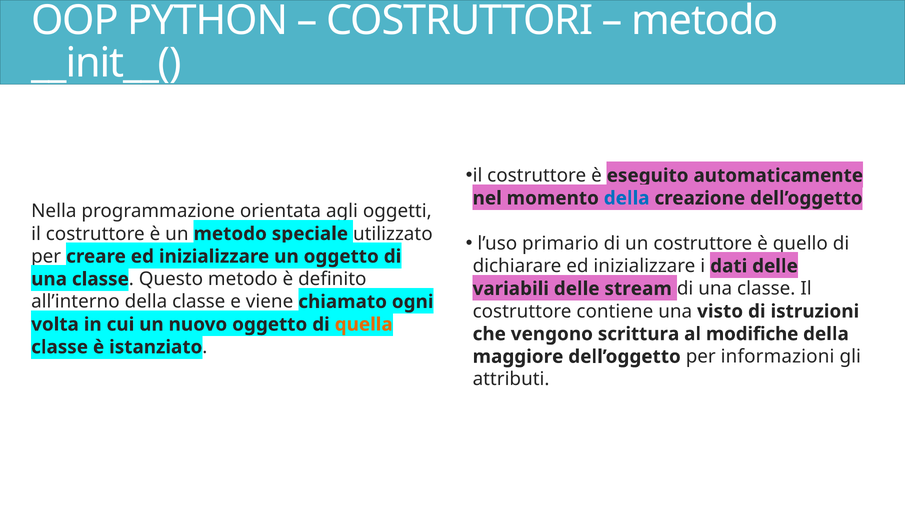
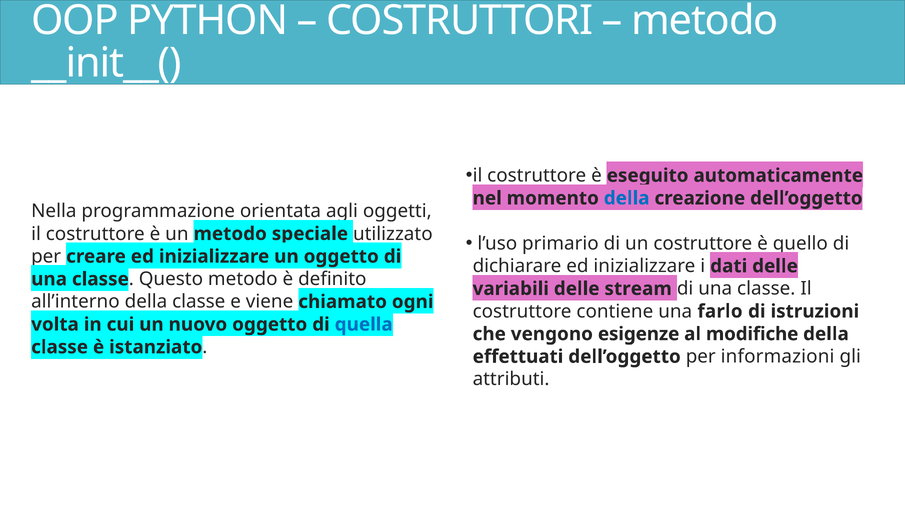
visto: visto -> farlo
quella colour: orange -> blue
scrittura: scrittura -> esigenze
maggiore: maggiore -> effettuati
